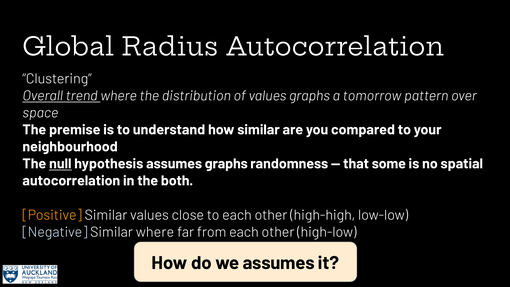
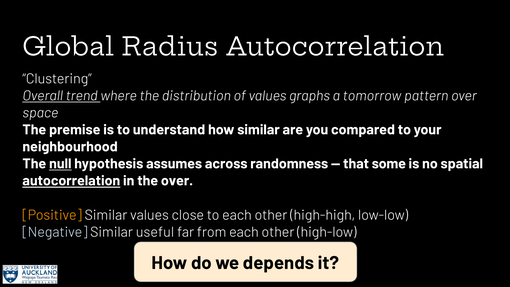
assumes graphs: graphs -> across
autocorrelation at (71, 181) underline: none -> present
the both: both -> over
Similar where: where -> useful
we assumes: assumes -> depends
